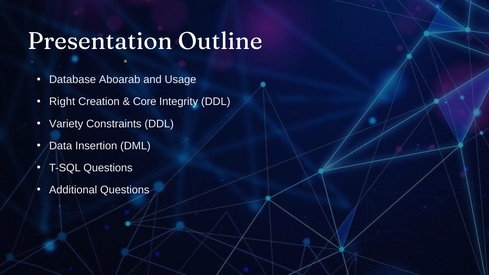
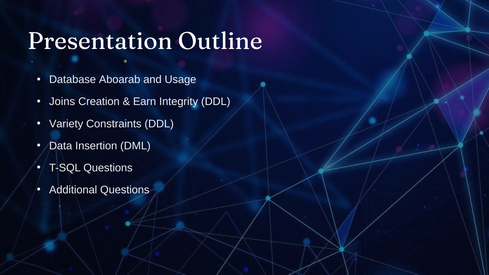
Right: Right -> Joins
Core: Core -> Earn
